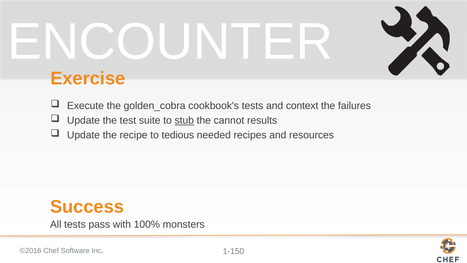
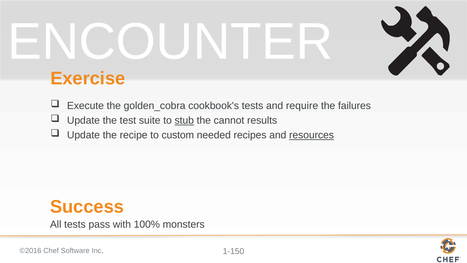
context: context -> require
tedious: tedious -> custom
resources underline: none -> present
